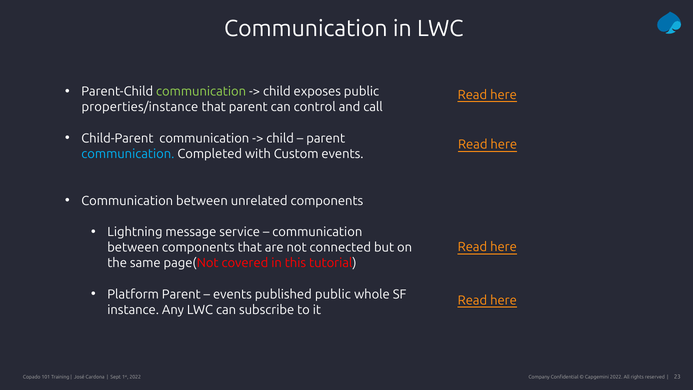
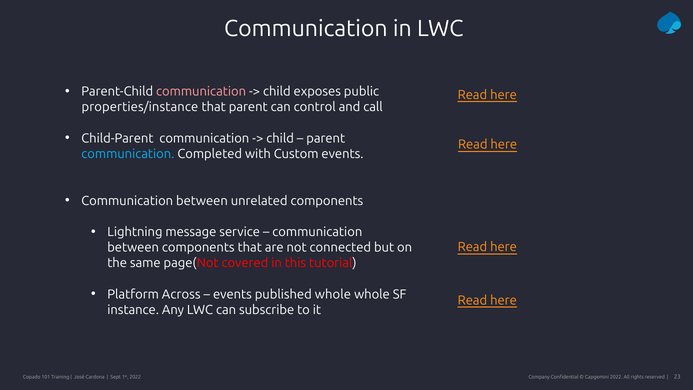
communication at (201, 92) colour: light green -> pink
Platform Parent: Parent -> Across
published public: public -> whole
